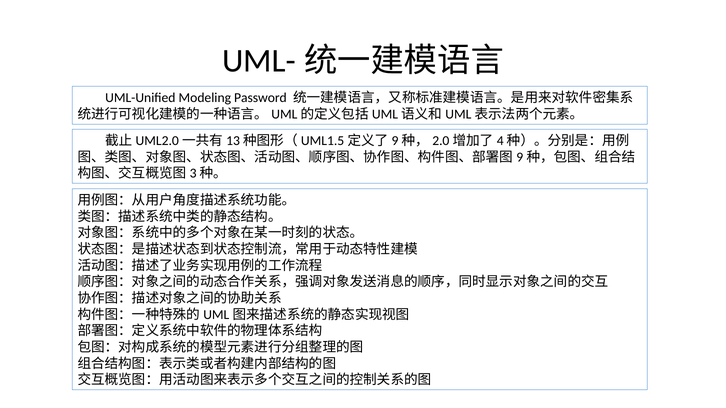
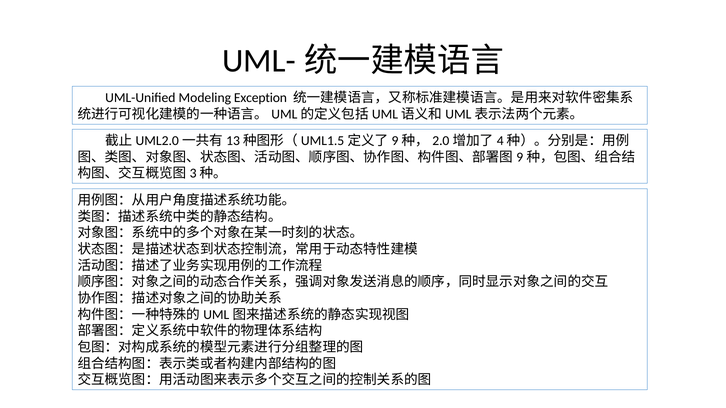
Password: Password -> Exception
